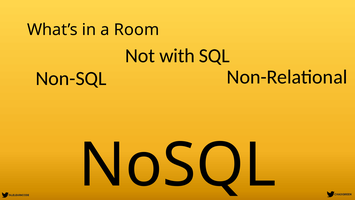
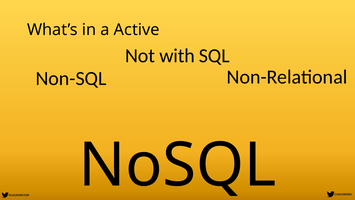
Room: Room -> Active
